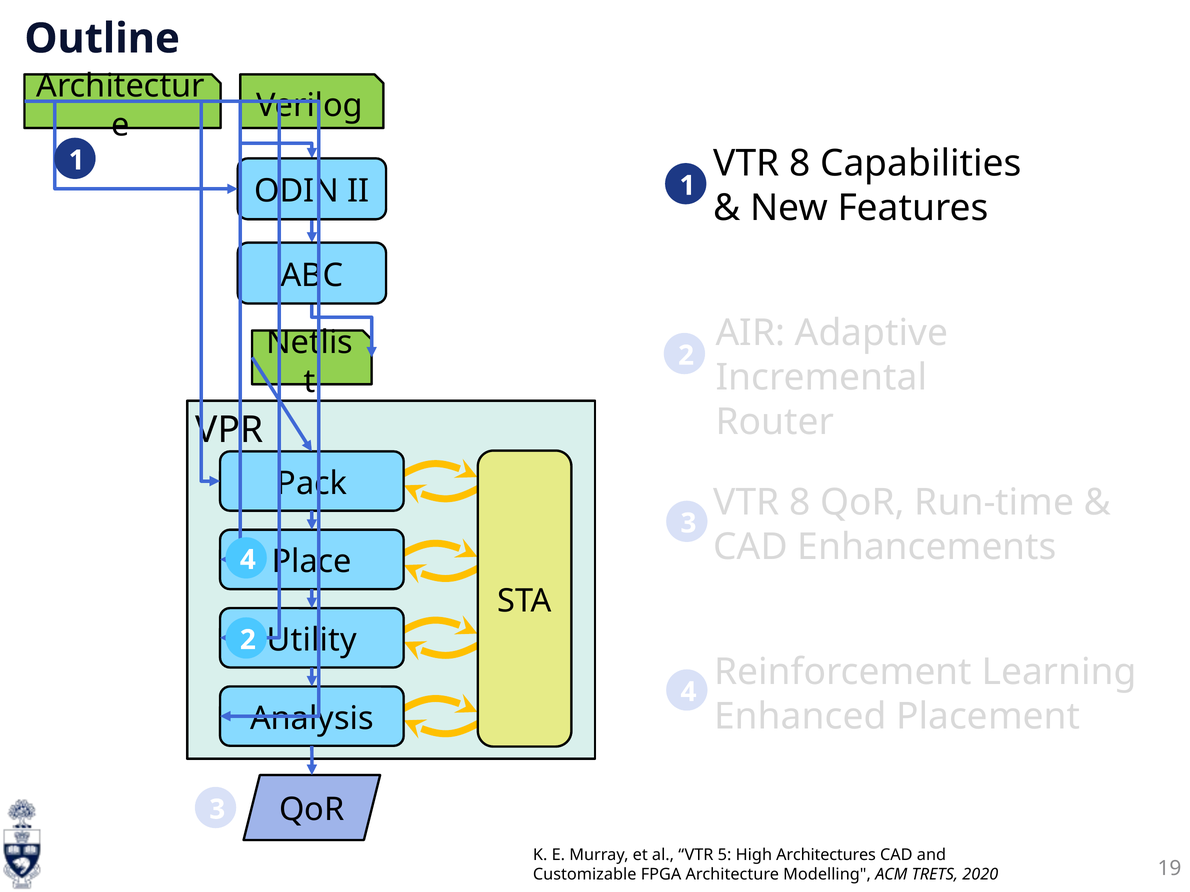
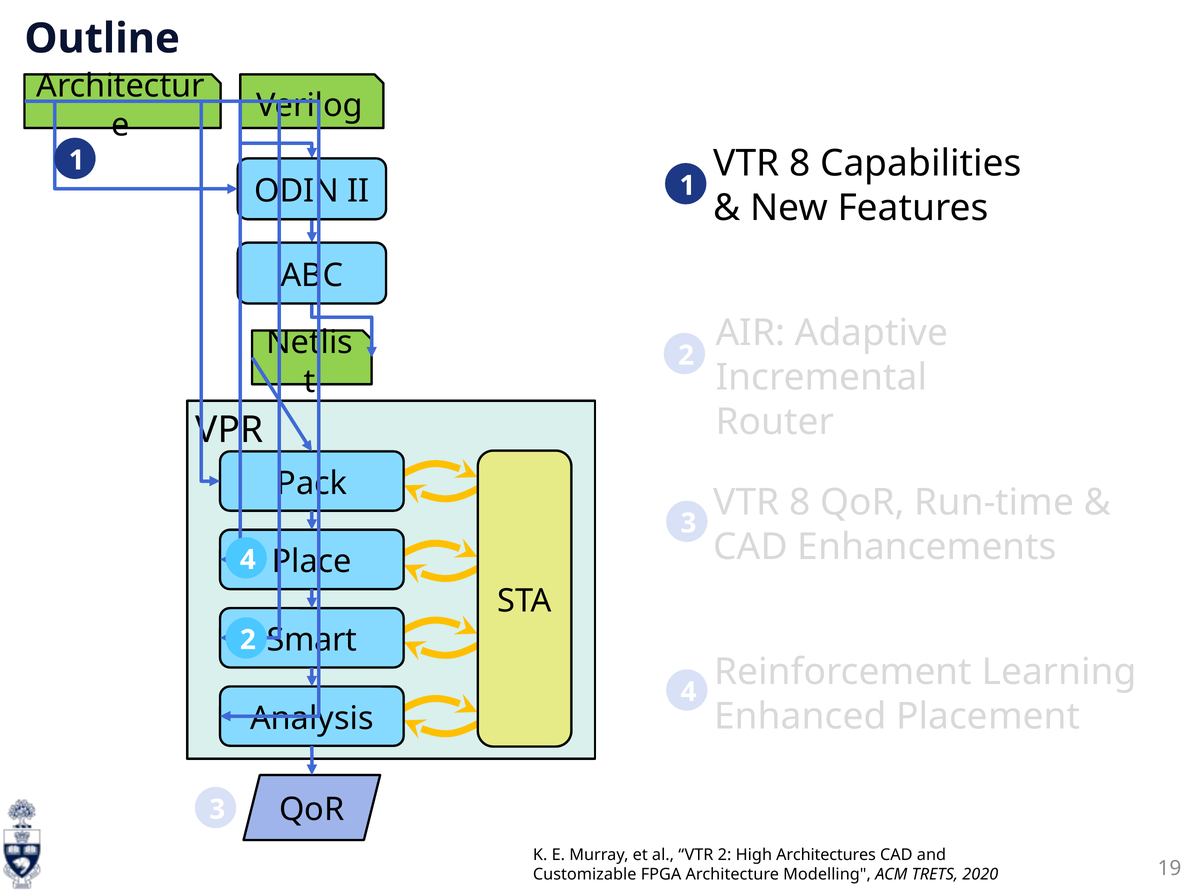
Utility: Utility -> Smart
VTR 5: 5 -> 2
